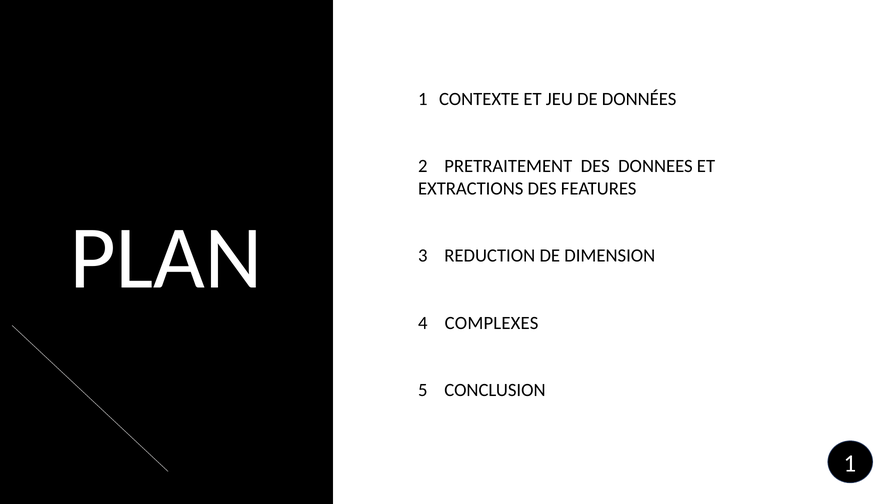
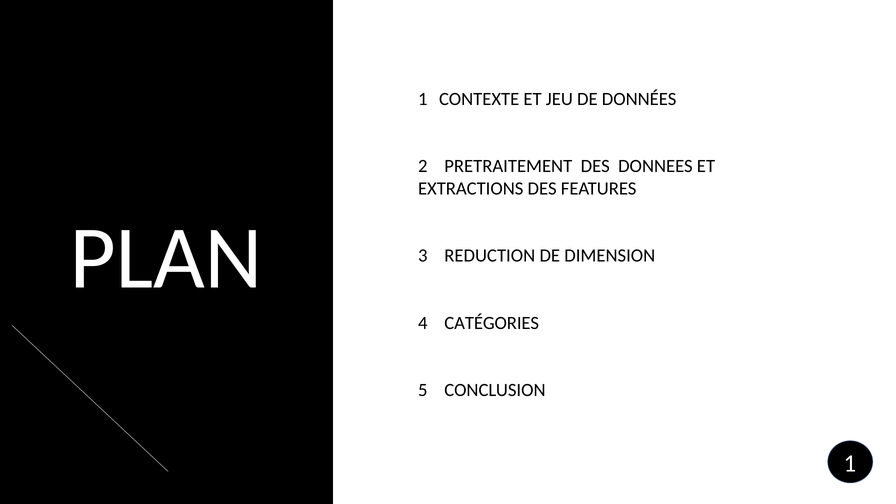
COMPLEXES: COMPLEXES -> CATÉGORIES
